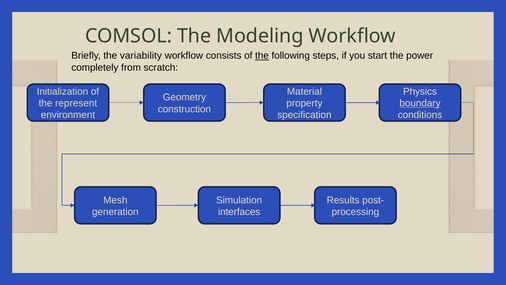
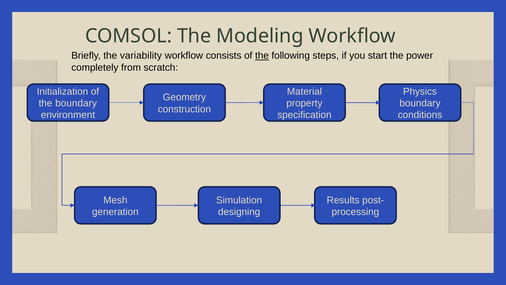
the represent: represent -> boundary
boundary at (420, 103) underline: present -> none
interfaces: interfaces -> designing
